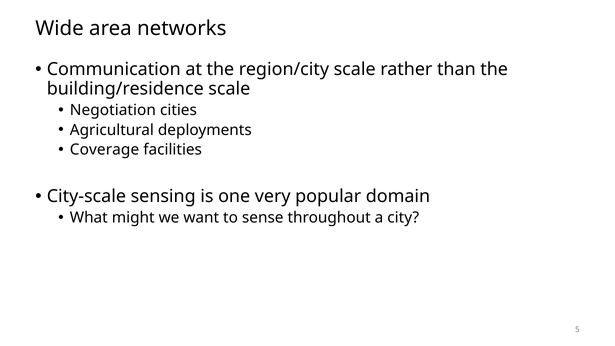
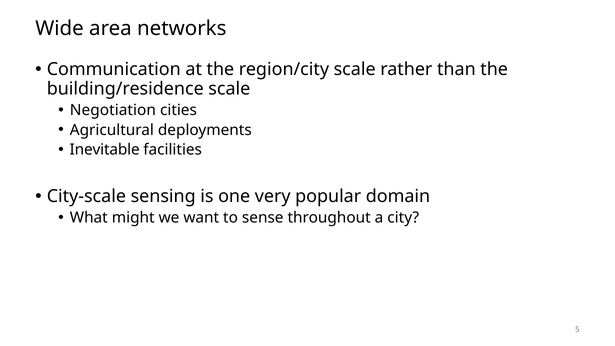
Coverage: Coverage -> Inevitable
